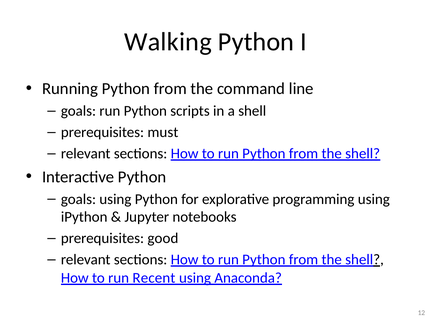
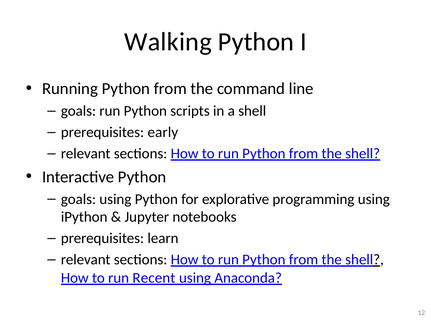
must: must -> early
good: good -> learn
